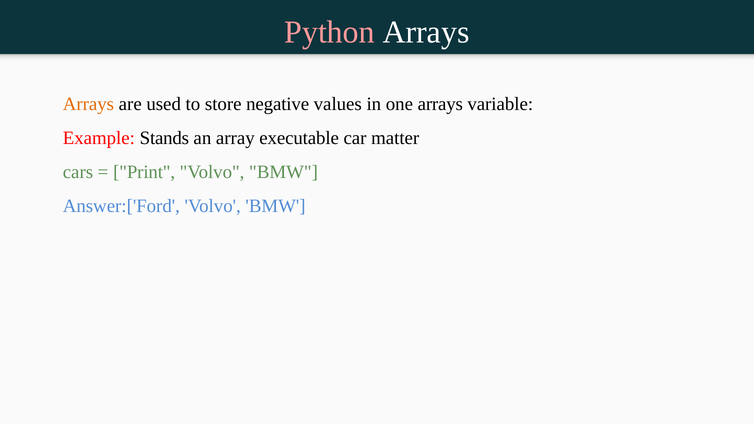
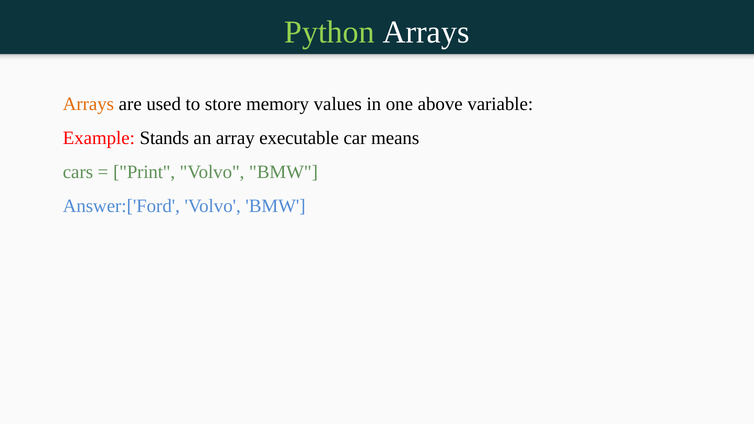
Python colour: pink -> light green
negative: negative -> memory
one arrays: arrays -> above
matter: matter -> means
